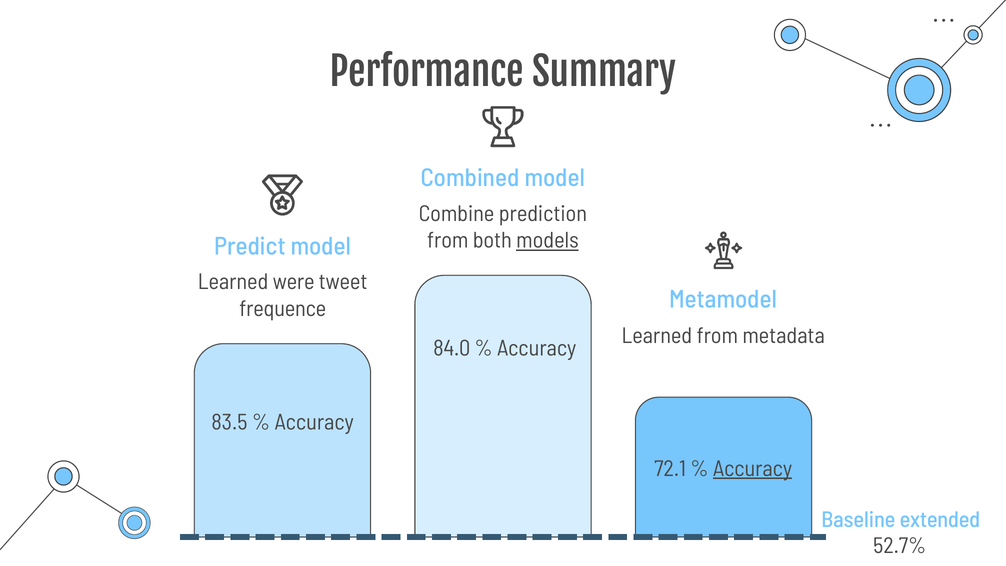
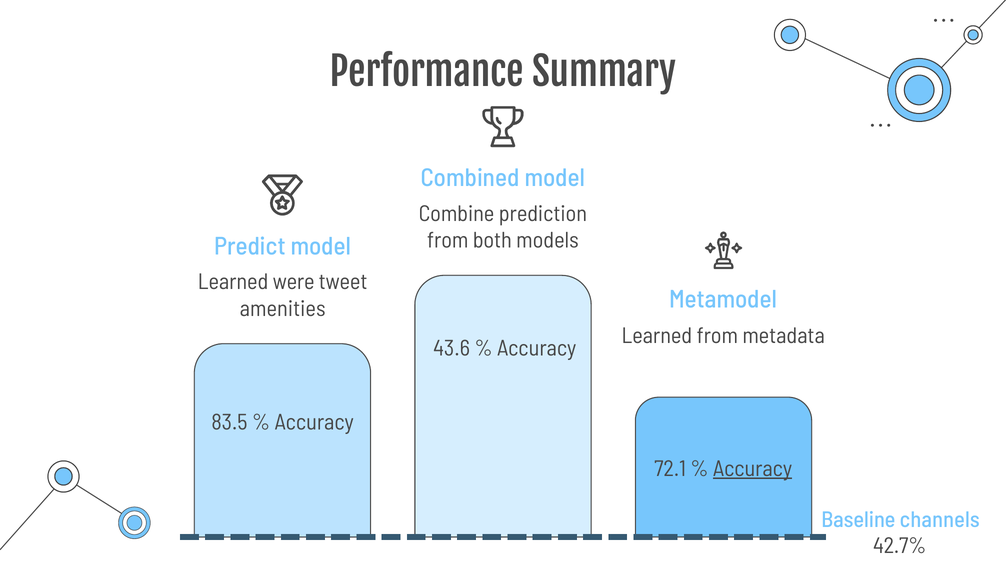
models underline: present -> none
frequence: frequence -> amenities
84.0: 84.0 -> 43.6
extended: extended -> channels
52.7%: 52.7% -> 42.7%
